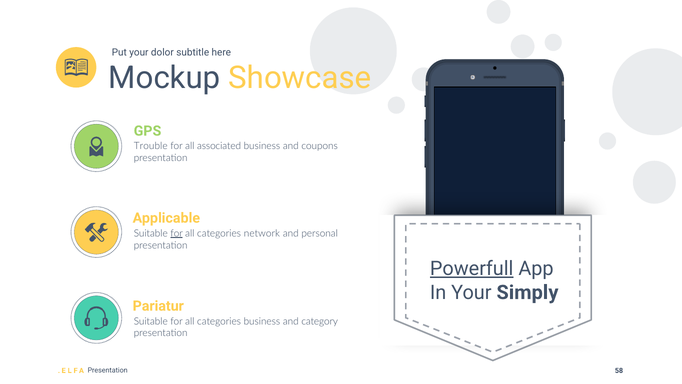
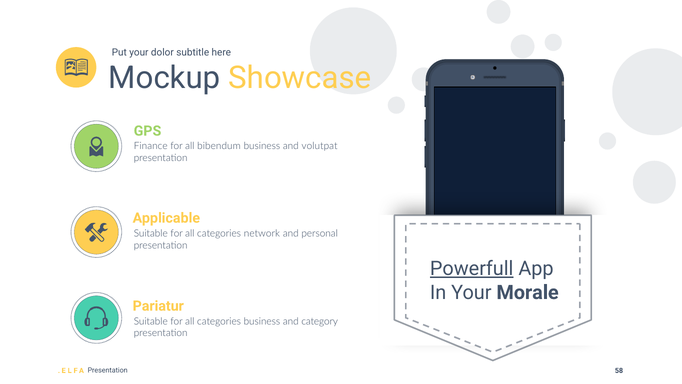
Trouble: Trouble -> Finance
associated: associated -> bibendum
coupons: coupons -> volutpat
for at (177, 233) underline: present -> none
Simply: Simply -> Morale
